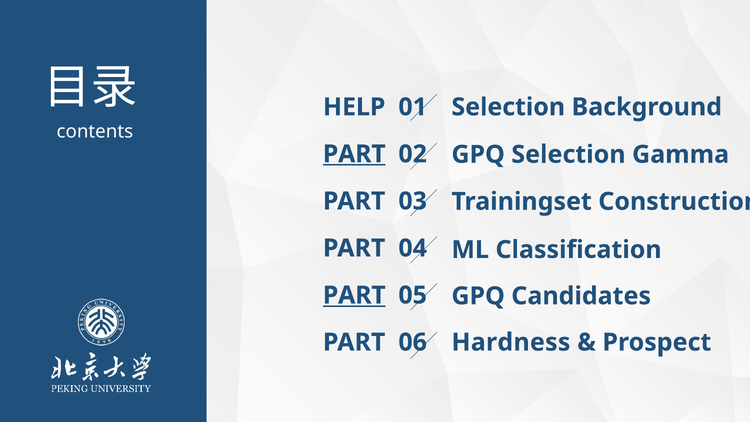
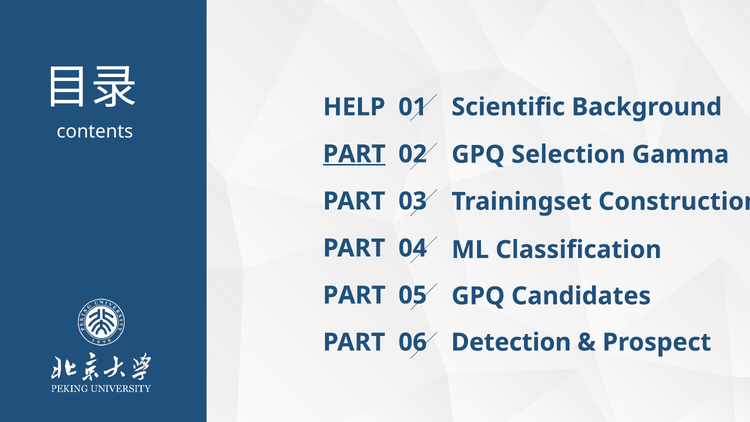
Selection at (508, 107): Selection -> Scientific
PART at (354, 295) underline: present -> none
Hardness: Hardness -> Detection
